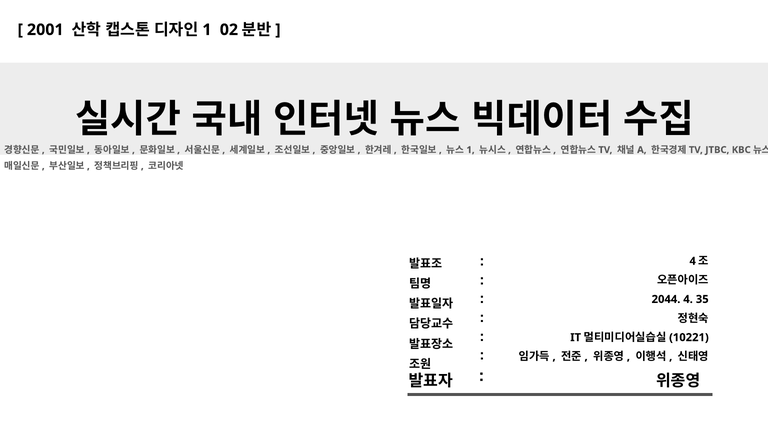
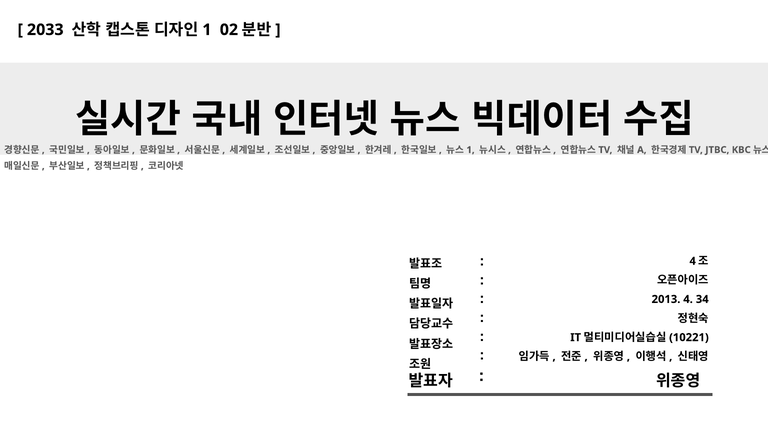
2001: 2001 -> 2033
2044: 2044 -> 2013
35: 35 -> 34
